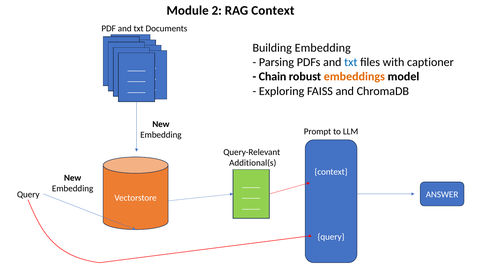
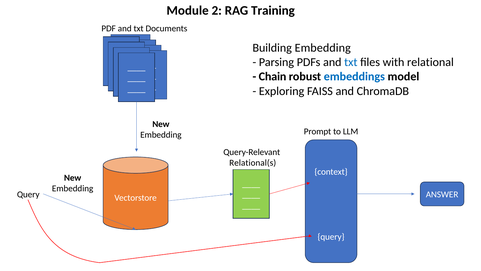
RAG Context: Context -> Training
captioner: captioner -> relational
embeddings colour: orange -> blue
Additional(s: Additional(s -> Relational(s
